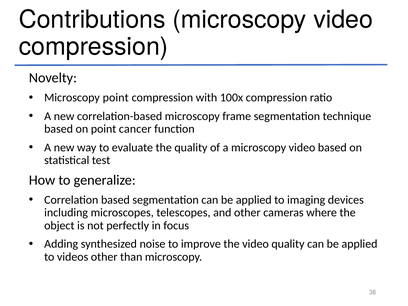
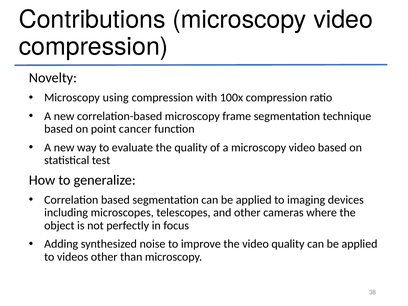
Microscopy point: point -> using
